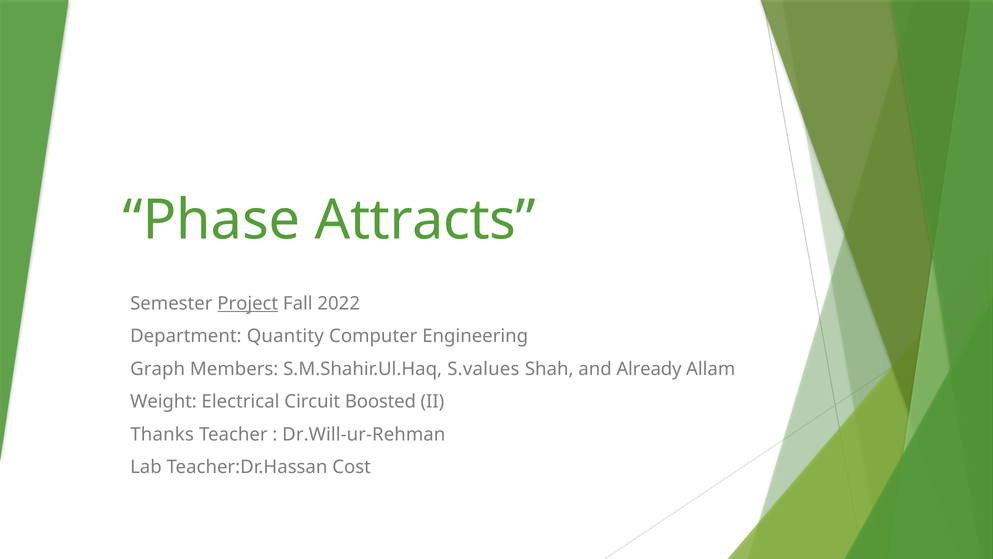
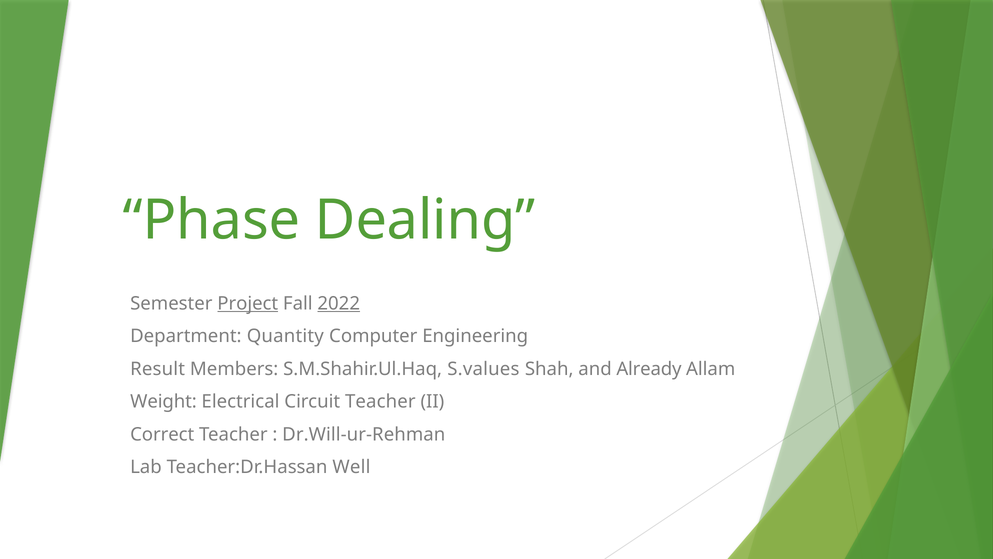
Attracts: Attracts -> Dealing
2022 underline: none -> present
Graph: Graph -> Result
Circuit Boosted: Boosted -> Teacher
Thanks: Thanks -> Correct
Cost: Cost -> Well
